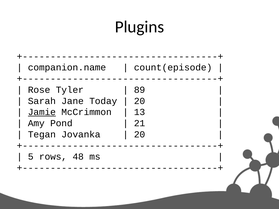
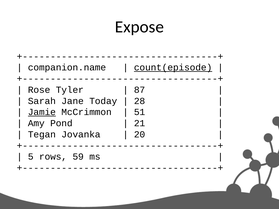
Plugins: Plugins -> Expose
count(episode underline: none -> present
89: 89 -> 87
20 at (140, 101): 20 -> 28
13: 13 -> 51
48: 48 -> 59
